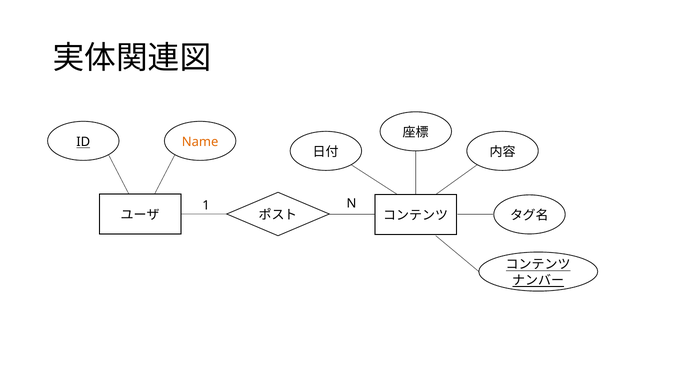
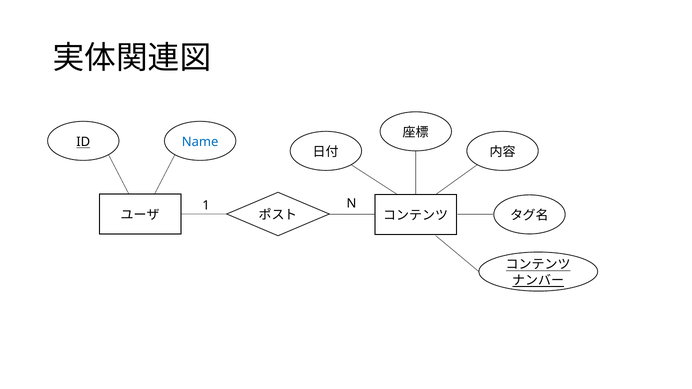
Name colour: orange -> blue
